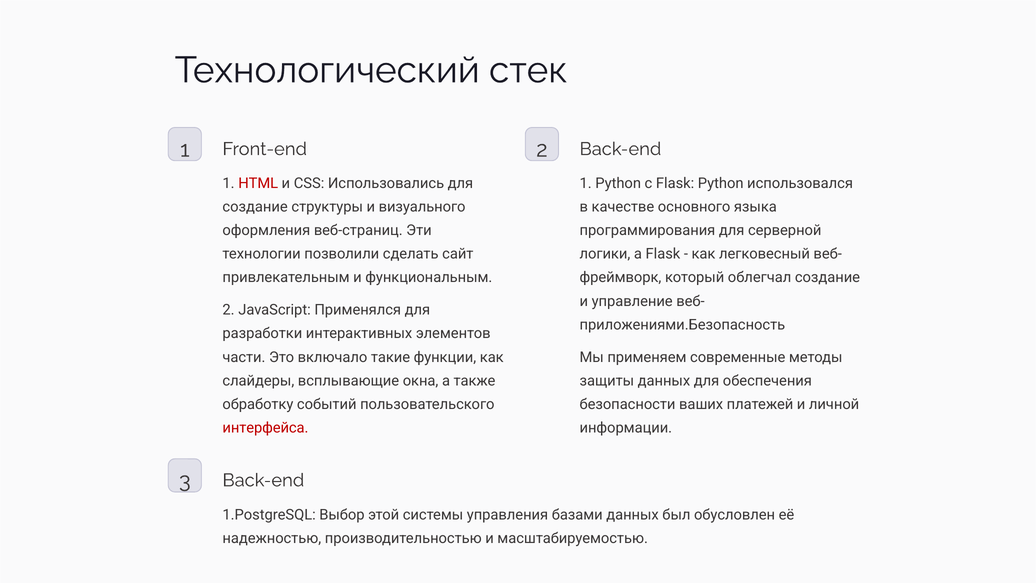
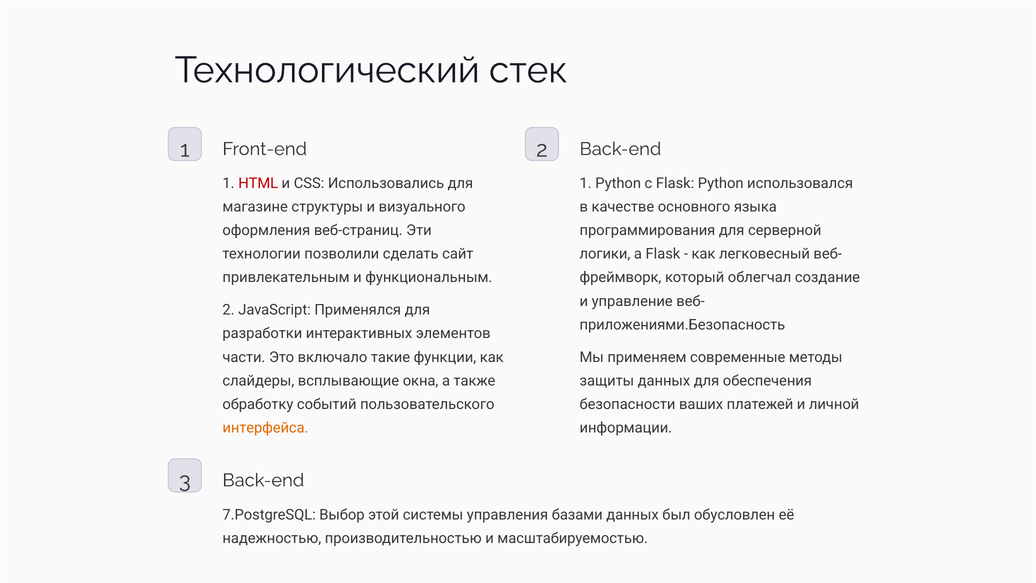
создание at (255, 207): создание -> магазине
интерфейса colour: red -> orange
1.PostgreSQL: 1.PostgreSQL -> 7.PostgreSQL
